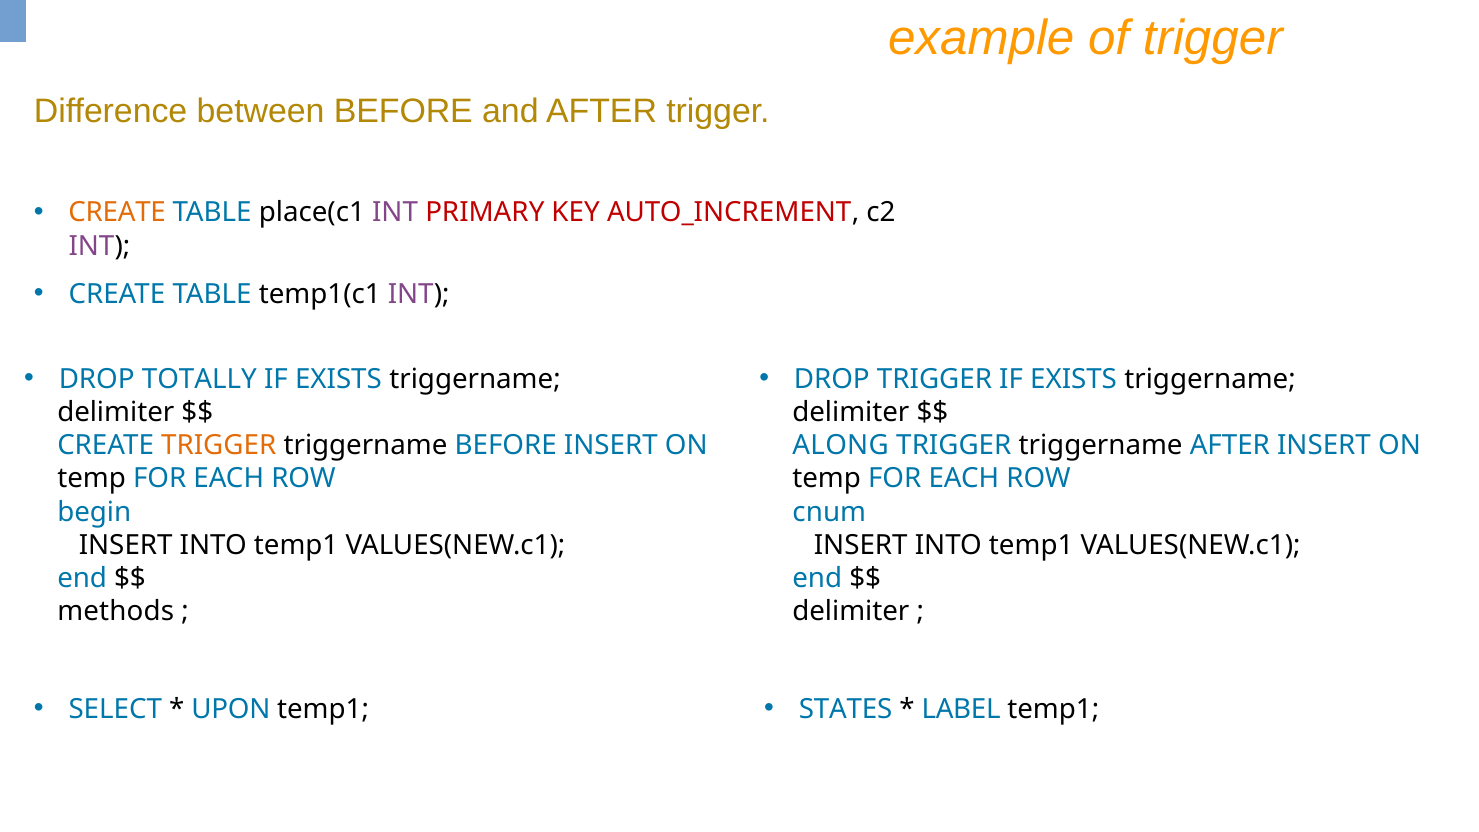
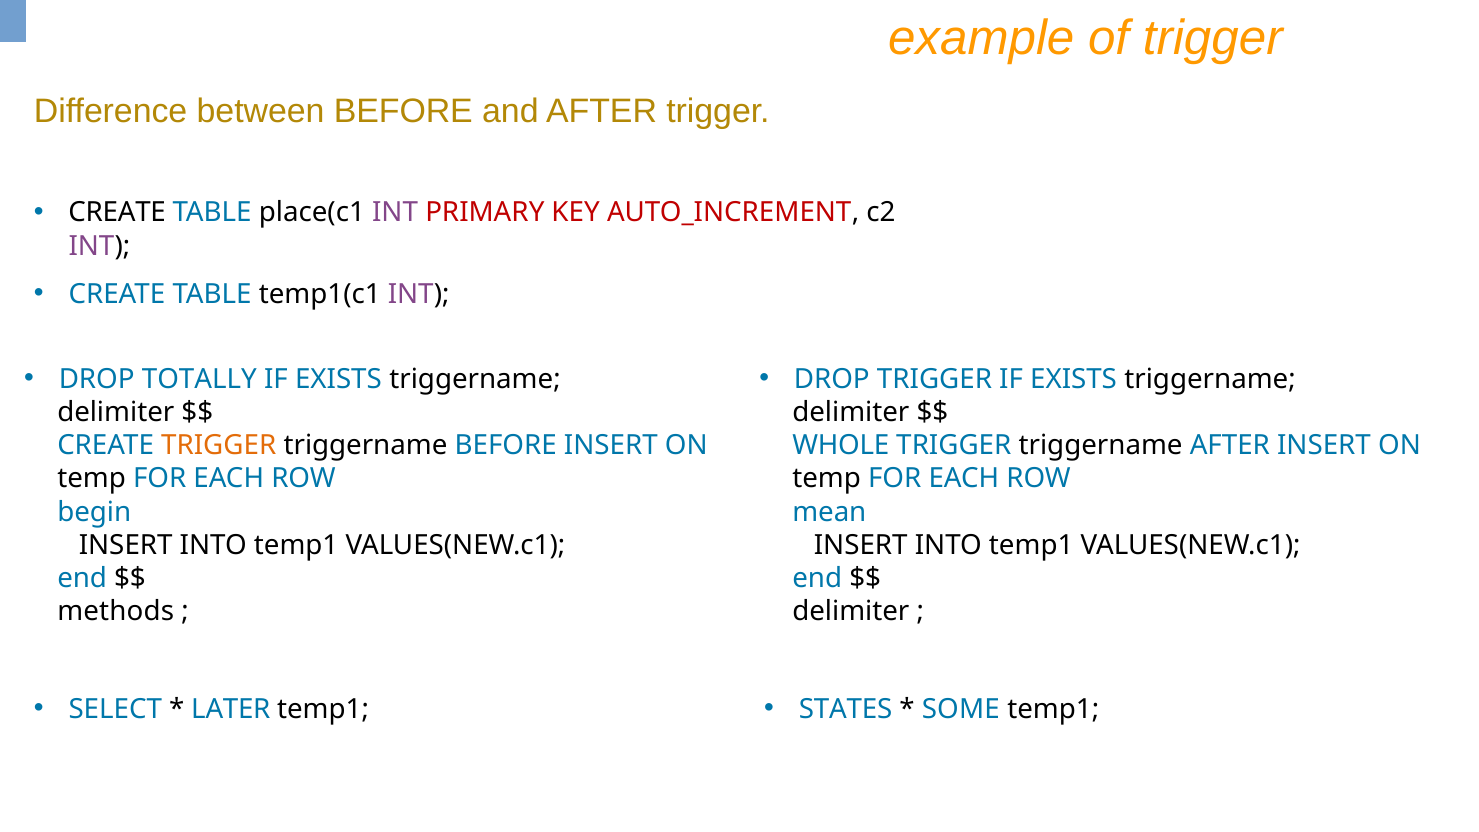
CREATE at (117, 213) colour: orange -> black
ALONG: ALONG -> WHOLE
cnum: cnum -> mean
UPON: UPON -> LATER
LABEL: LABEL -> SOME
